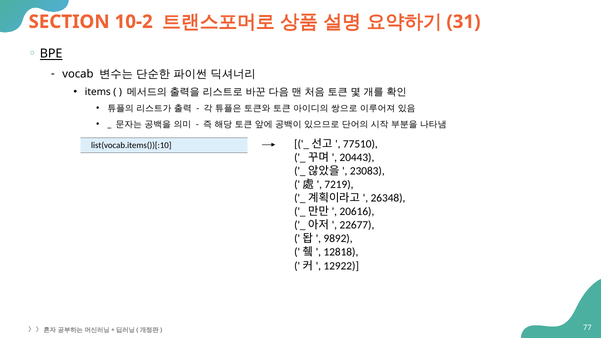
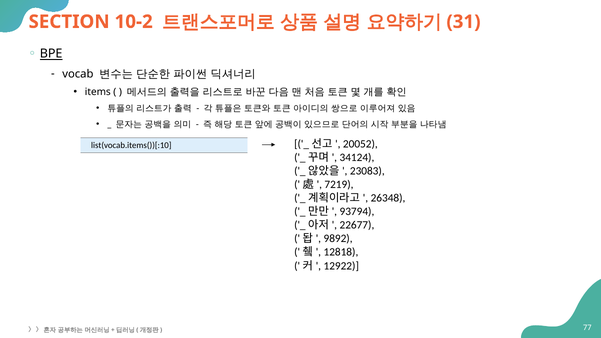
77510: 77510 -> 20052
20443: 20443 -> 34124
20616: 20616 -> 93794
